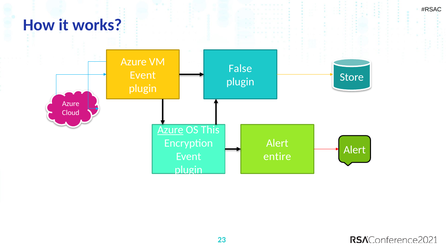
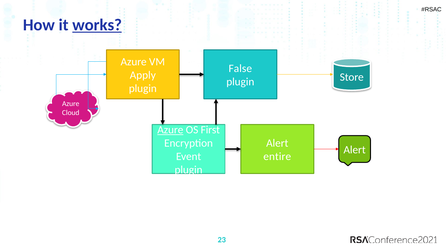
works underline: none -> present
Event at (143, 75): Event -> Apply
This: This -> First
